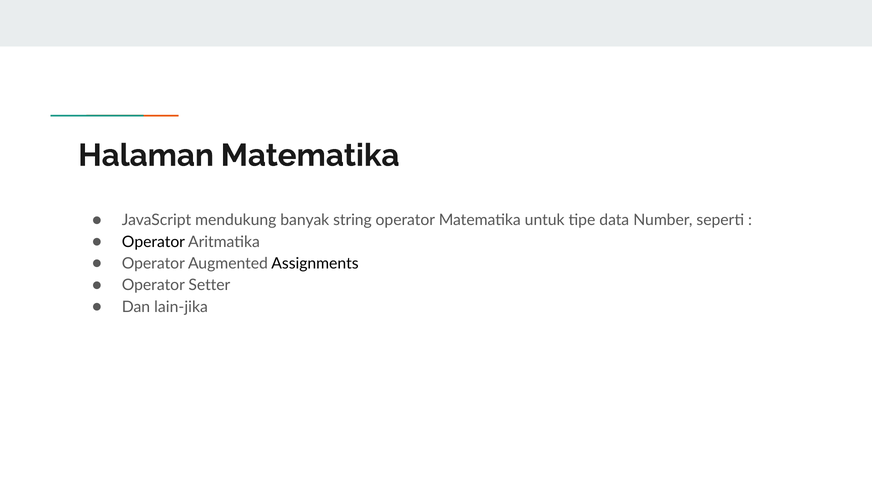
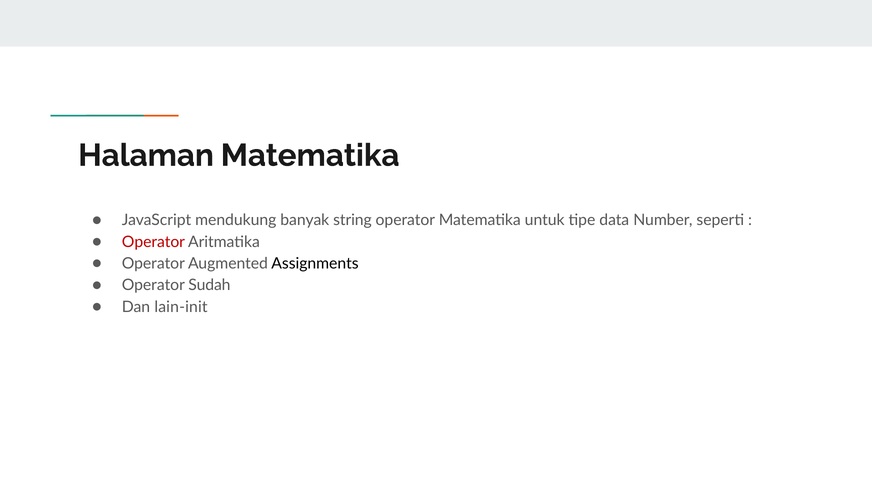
Operator at (153, 242) colour: black -> red
Setter: Setter -> Sudah
lain-jika: lain-jika -> lain-init
